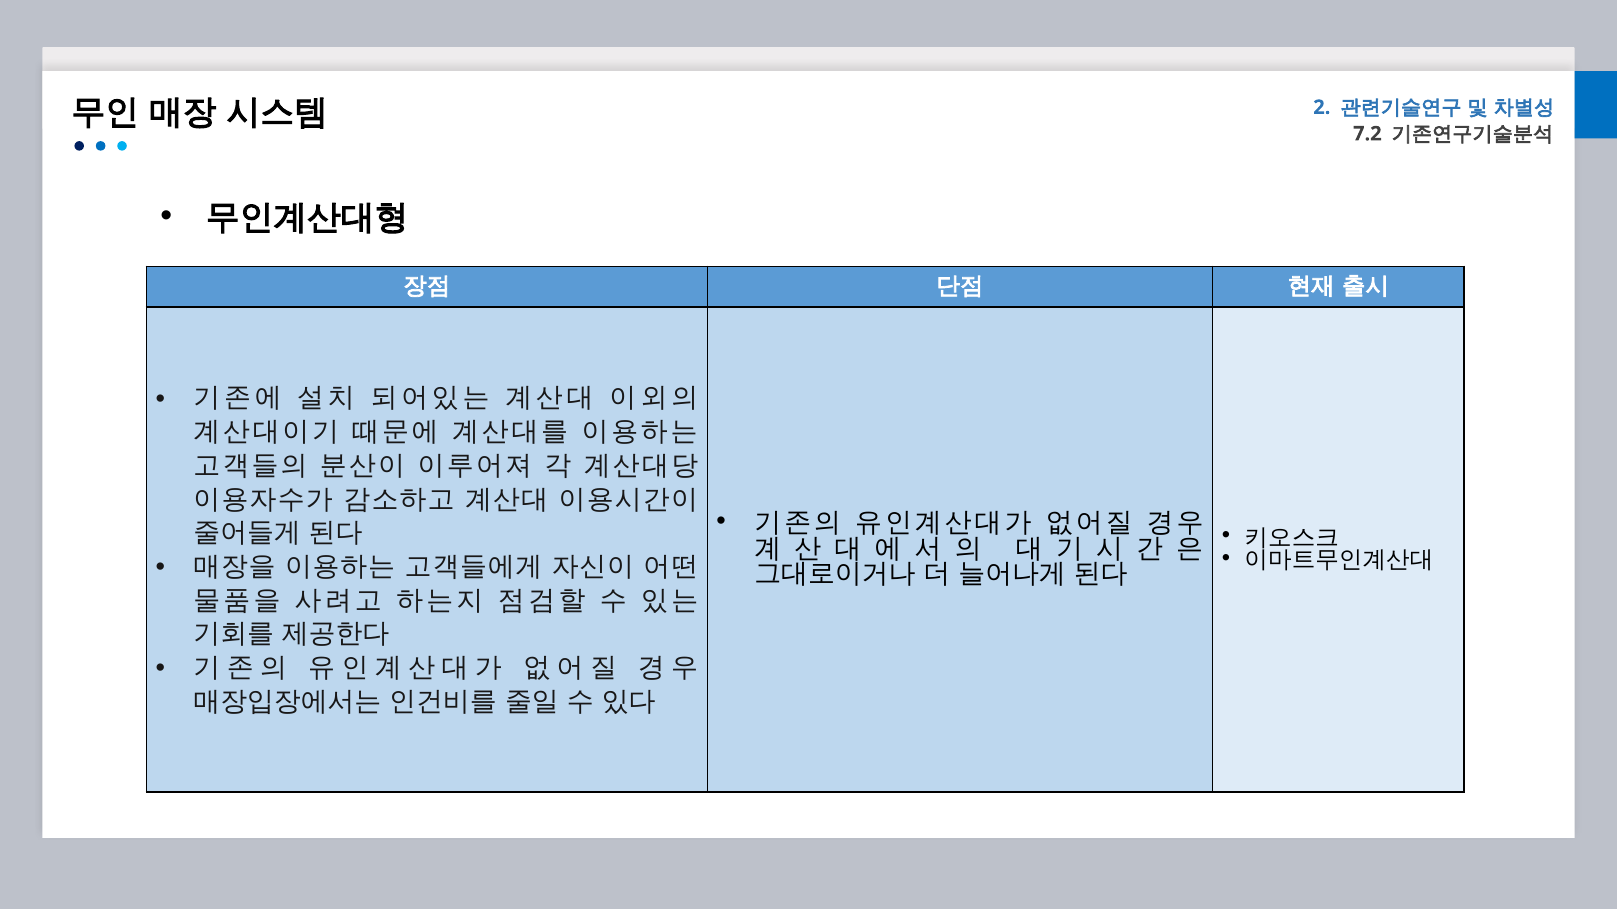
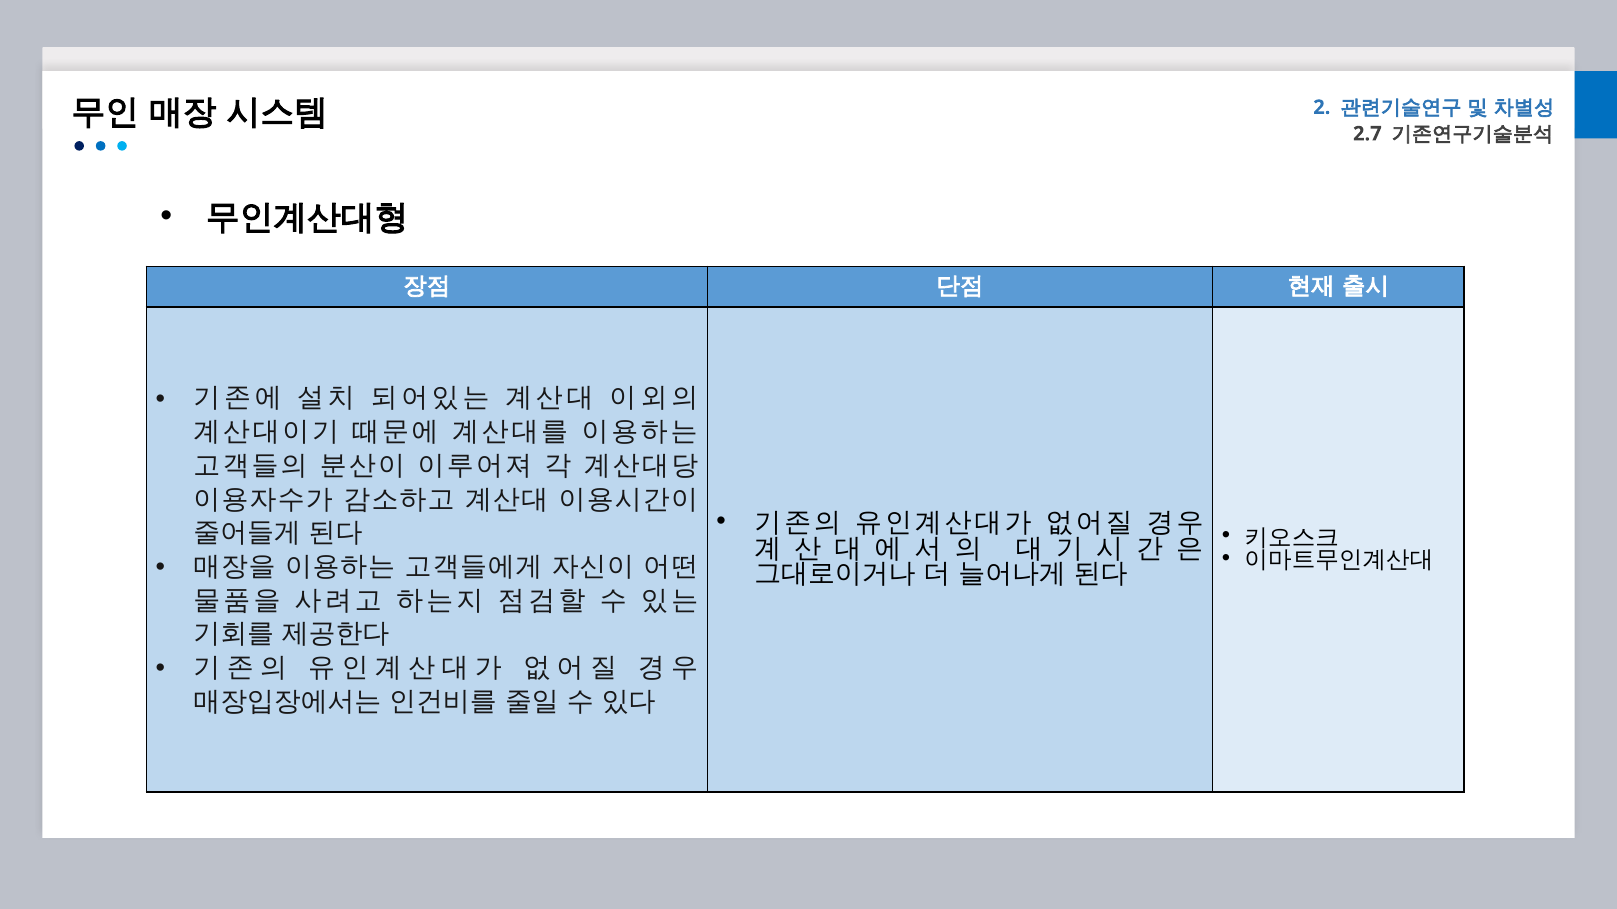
7.2: 7.2 -> 2.7
